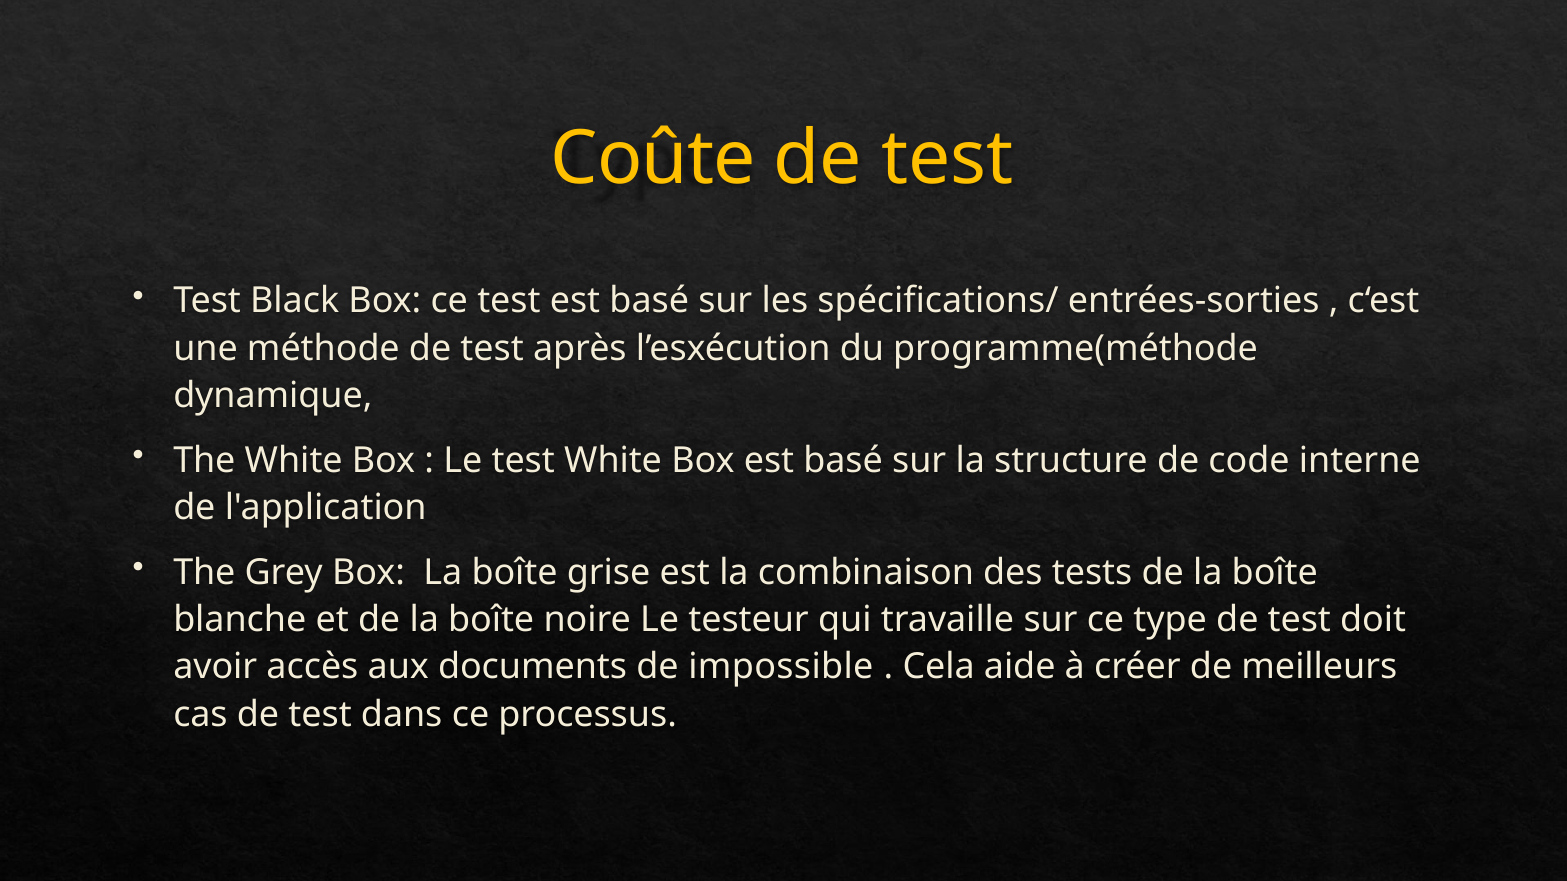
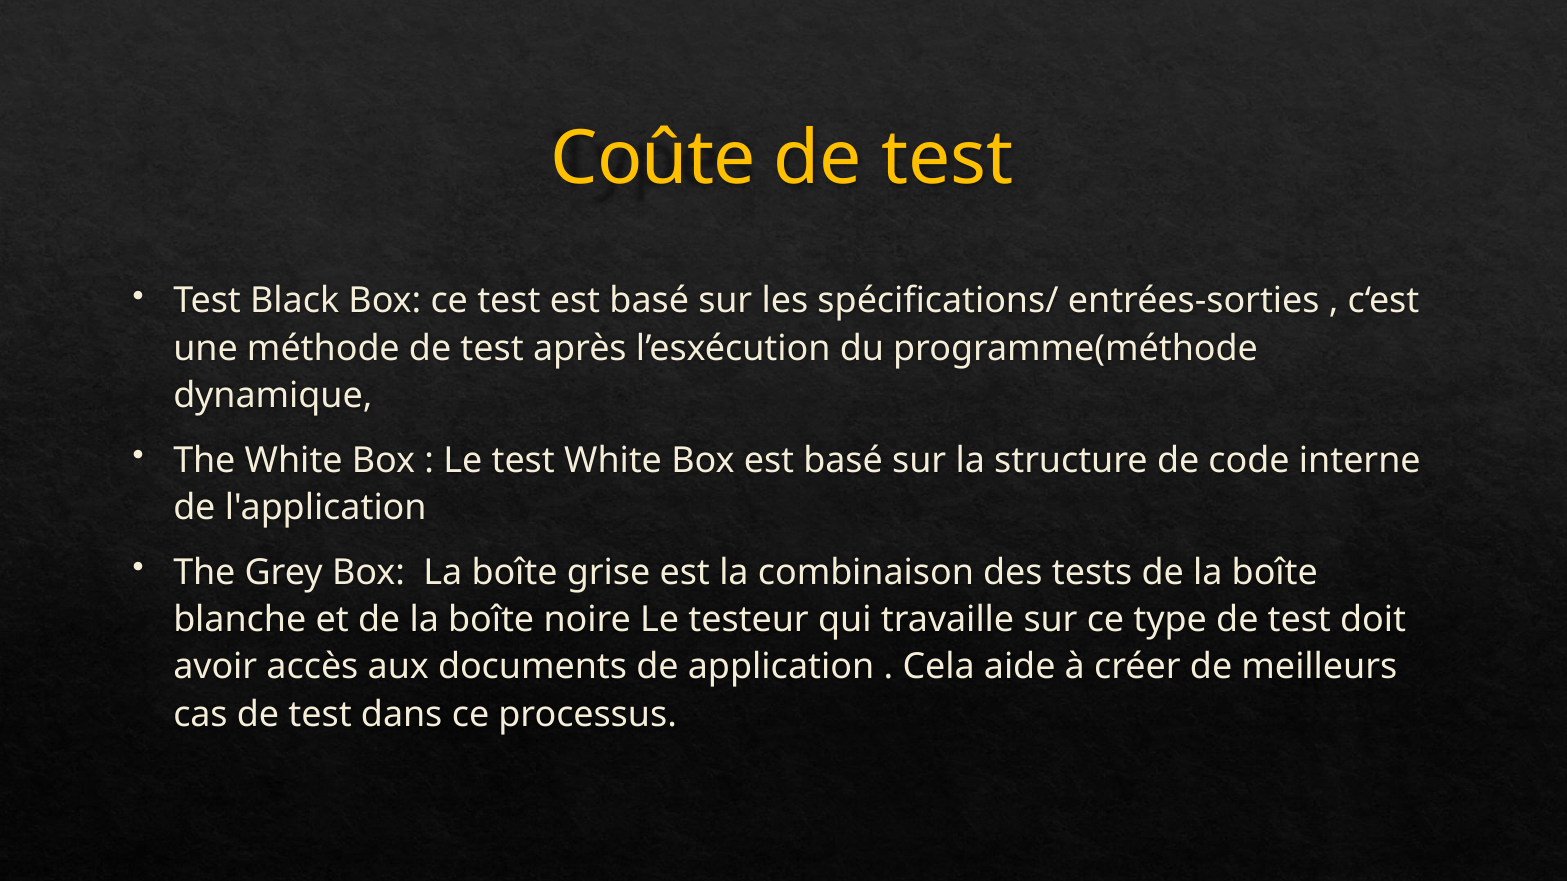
impossible: impossible -> application
